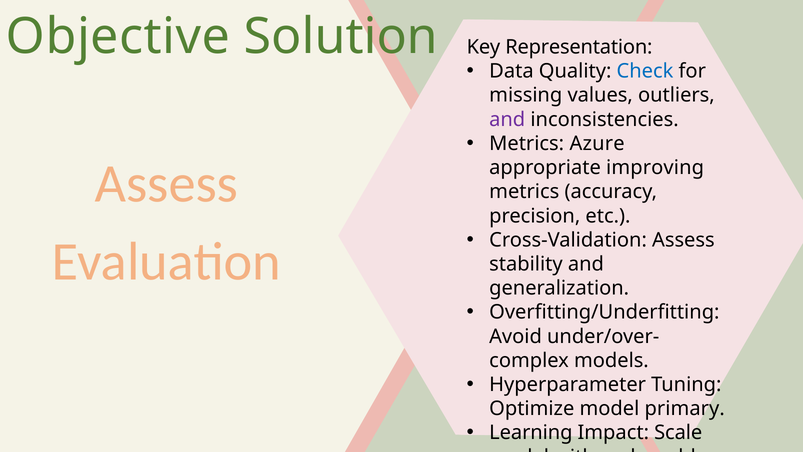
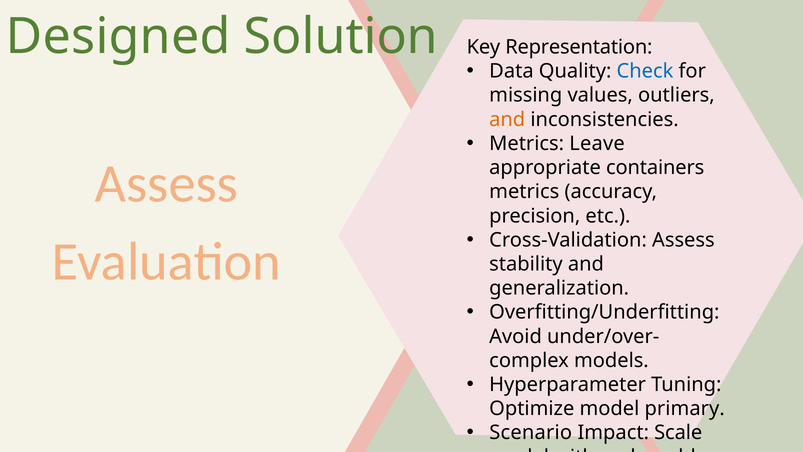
Objective: Objective -> Designed
and at (507, 119) colour: purple -> orange
Azure: Azure -> Leave
appropriate improving: improving -> containers
Learning: Learning -> Scenario
